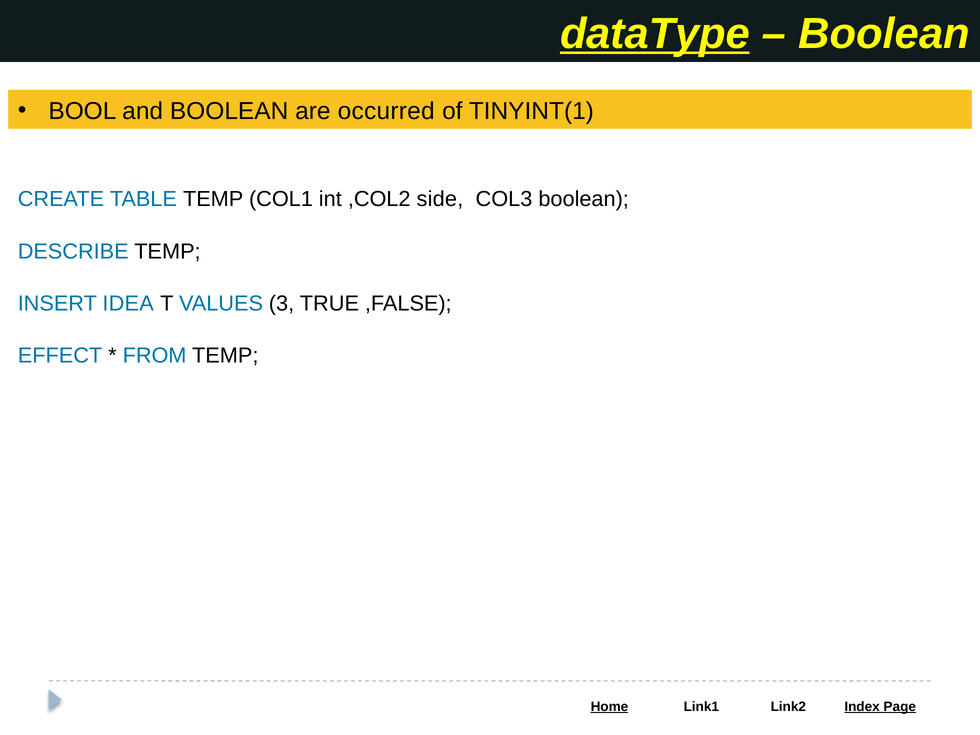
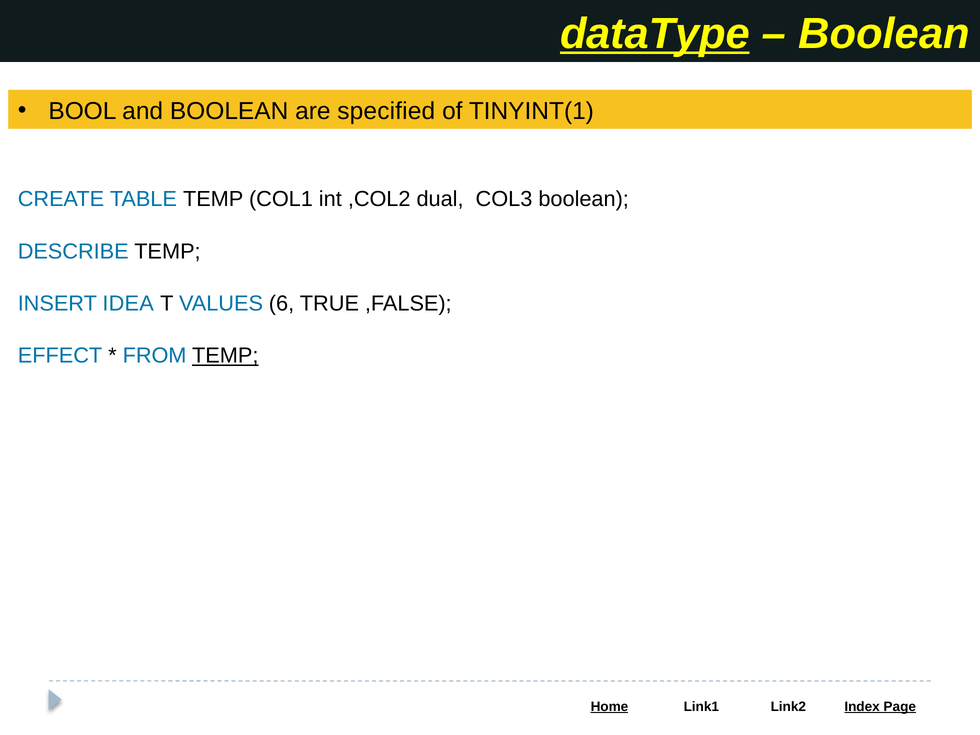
occurred: occurred -> specified
side: side -> dual
3: 3 -> 6
TEMP at (225, 356) underline: none -> present
